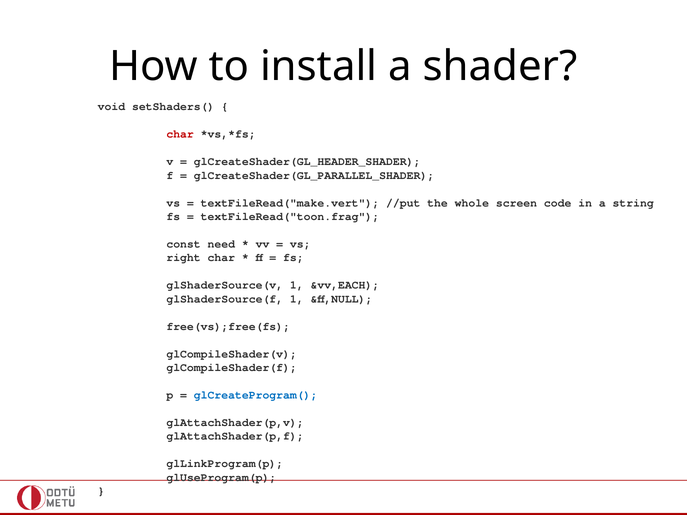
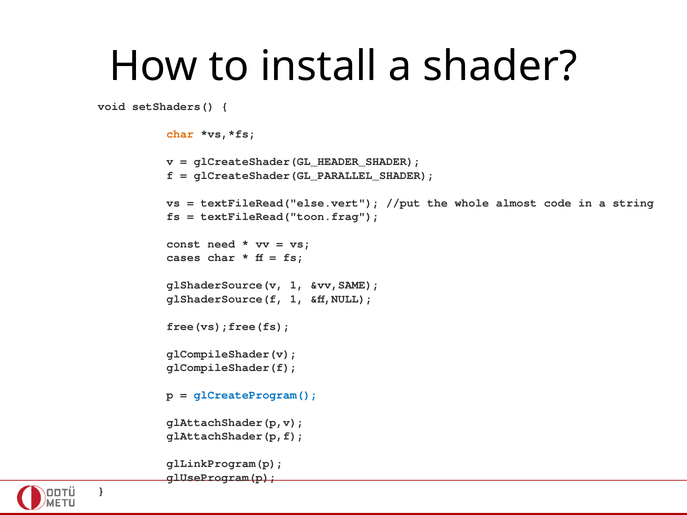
char at (180, 134) colour: red -> orange
textFileRead("make.vert: textFileRead("make.vert -> textFileRead("else.vert
screen: screen -> almost
right: right -> cases
&vv,EACH: &vv,EACH -> &vv,SAME
